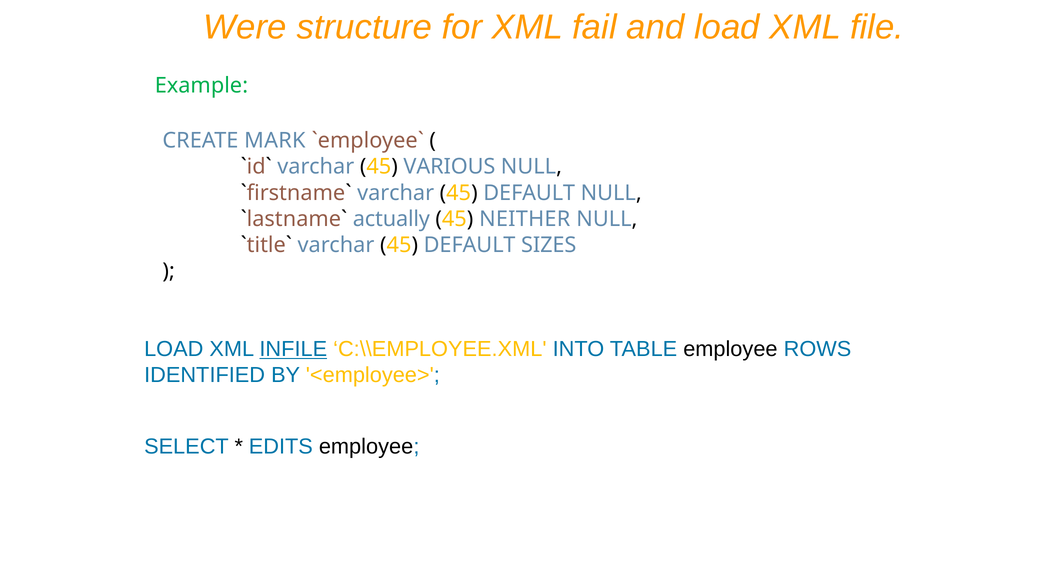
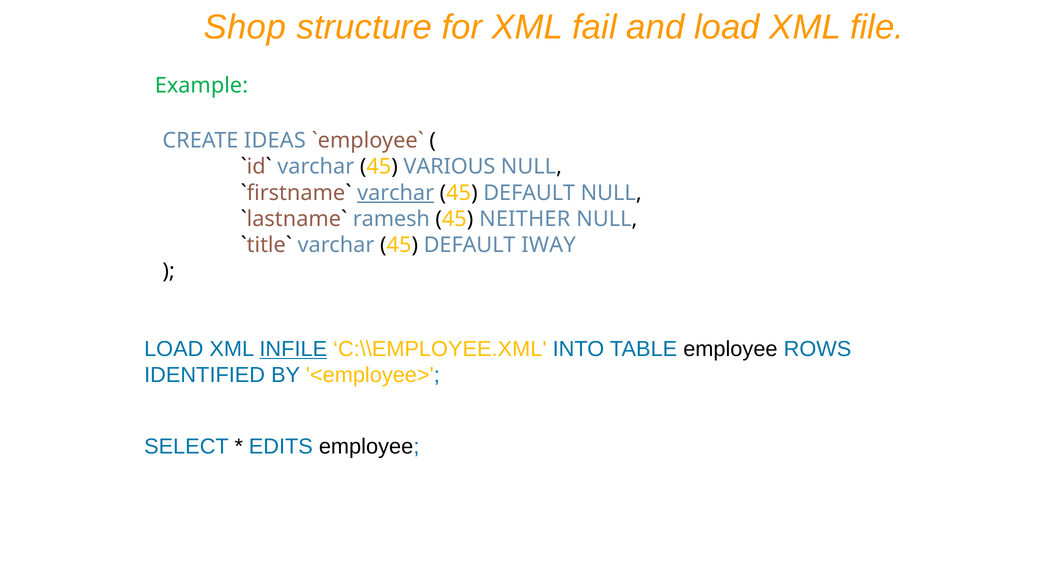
Were: Were -> Shop
MARK: MARK -> IDEAS
varchar at (396, 193) underline: none -> present
actually: actually -> ramesh
SIZES: SIZES -> IWAY
